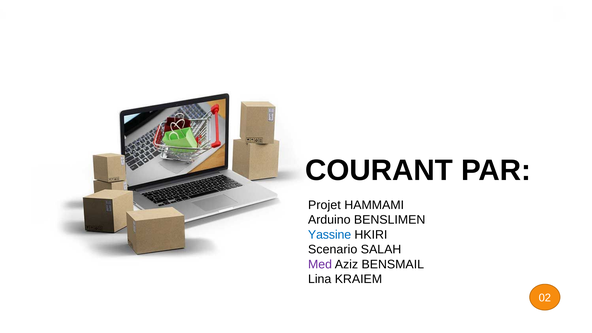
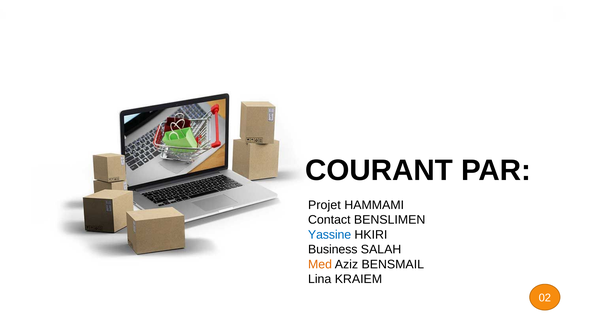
Arduino: Arduino -> Contact
Scenario: Scenario -> Business
Med colour: purple -> orange
